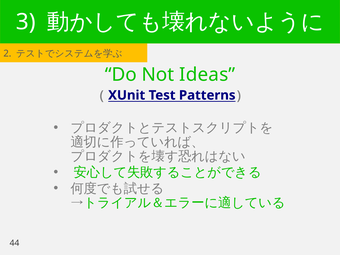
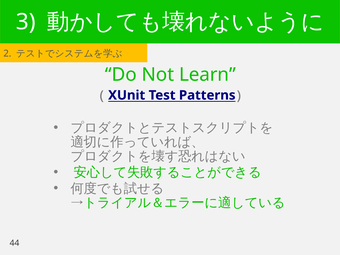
Ideas: Ideas -> Learn
